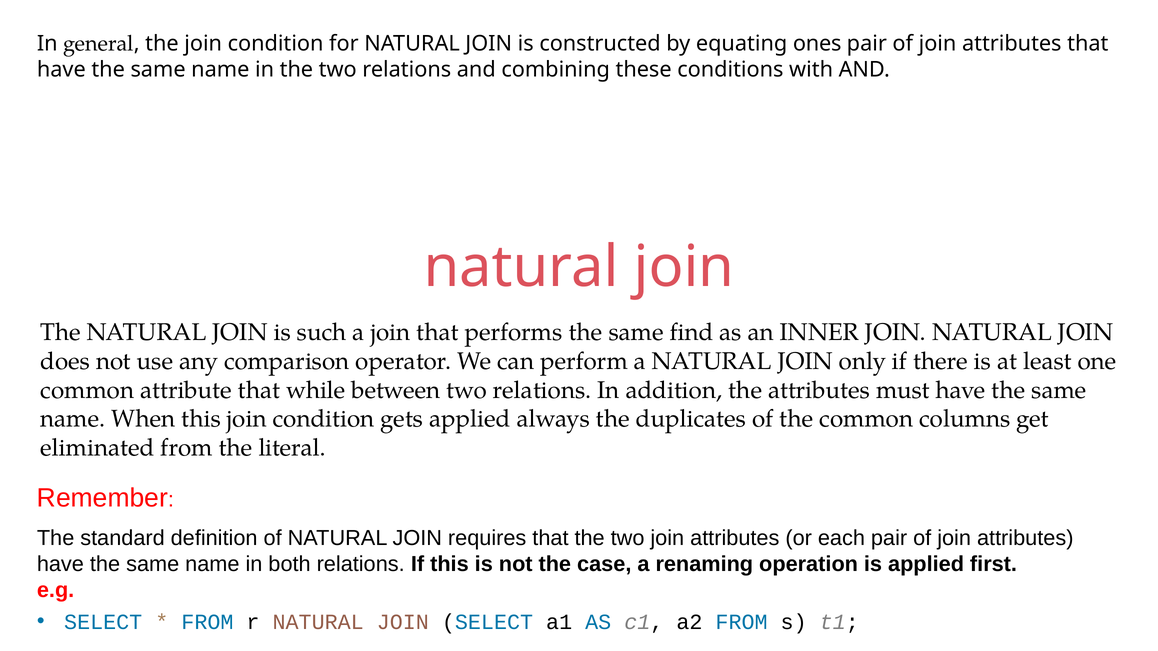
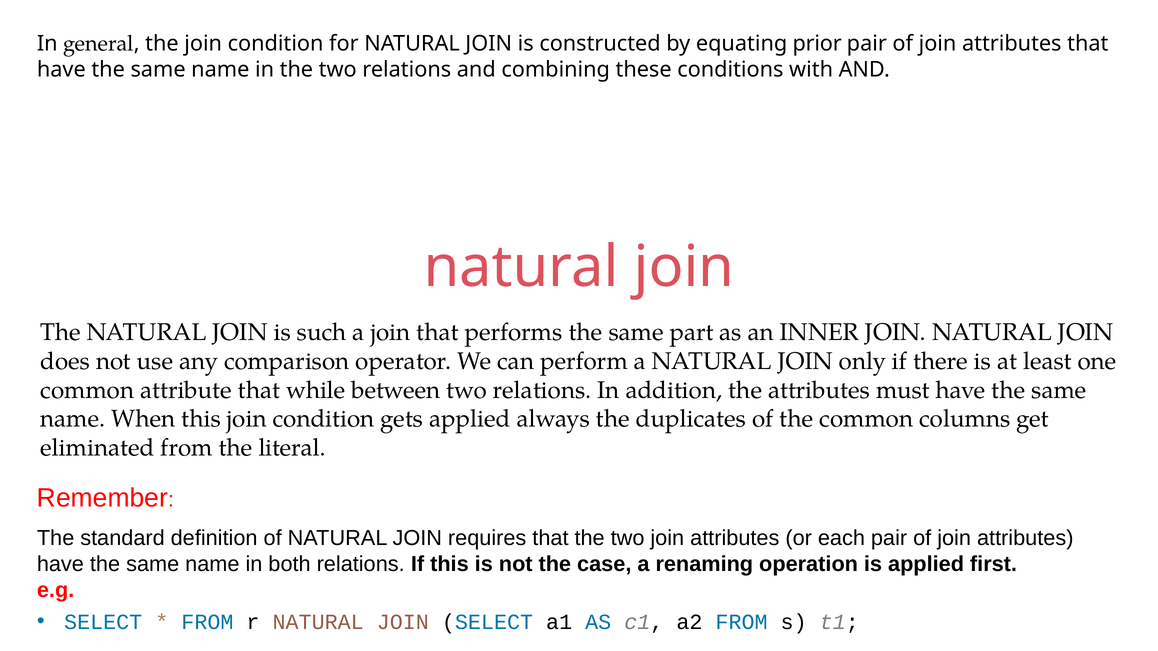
ones: ones -> prior
find: find -> part
